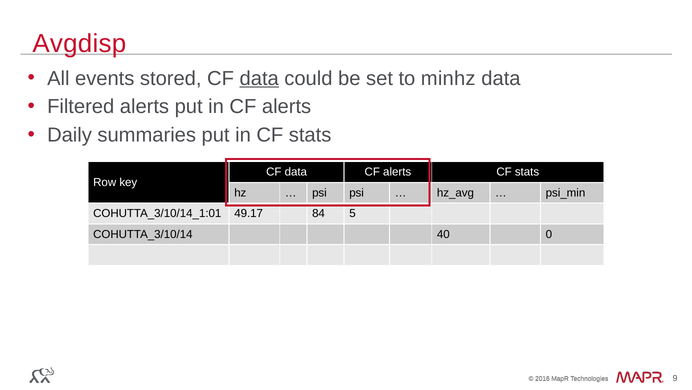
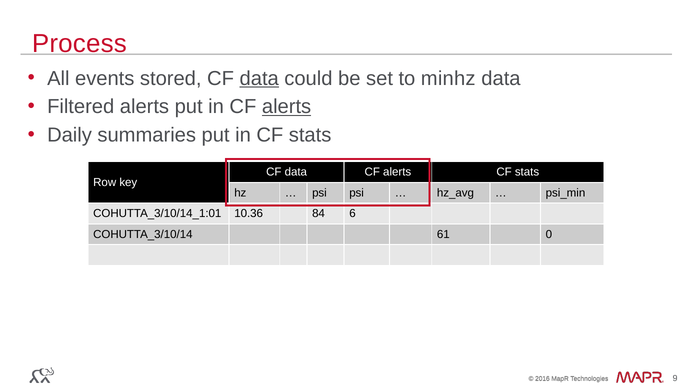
Avgdisp: Avgdisp -> Process
alerts at (287, 107) underline: none -> present
49.17: 49.17 -> 10.36
5: 5 -> 6
40: 40 -> 61
